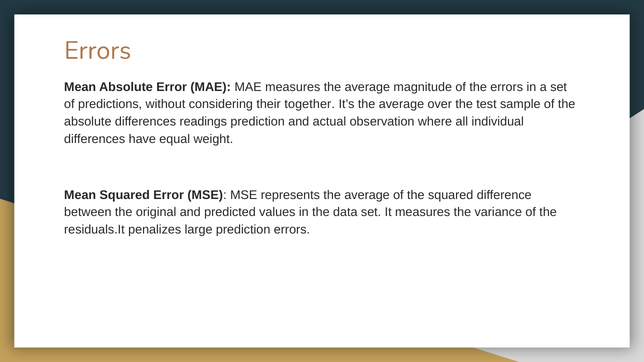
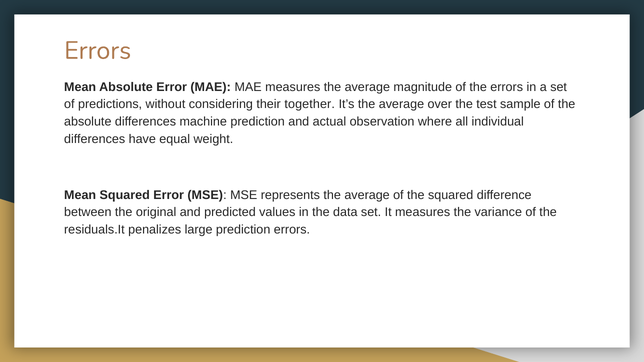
readings: readings -> machine
